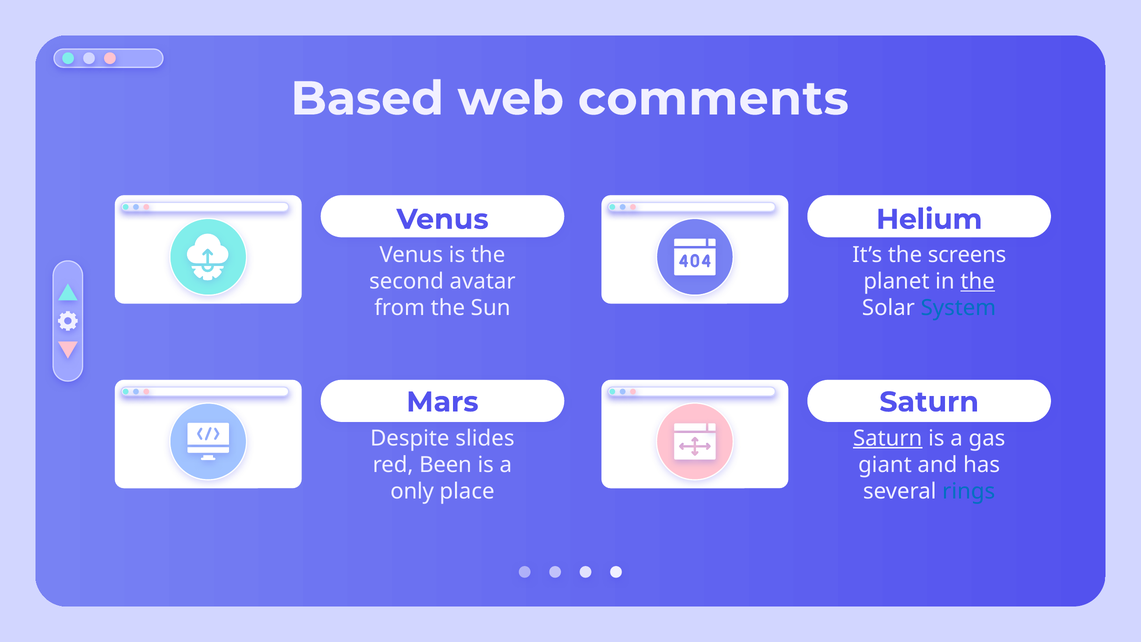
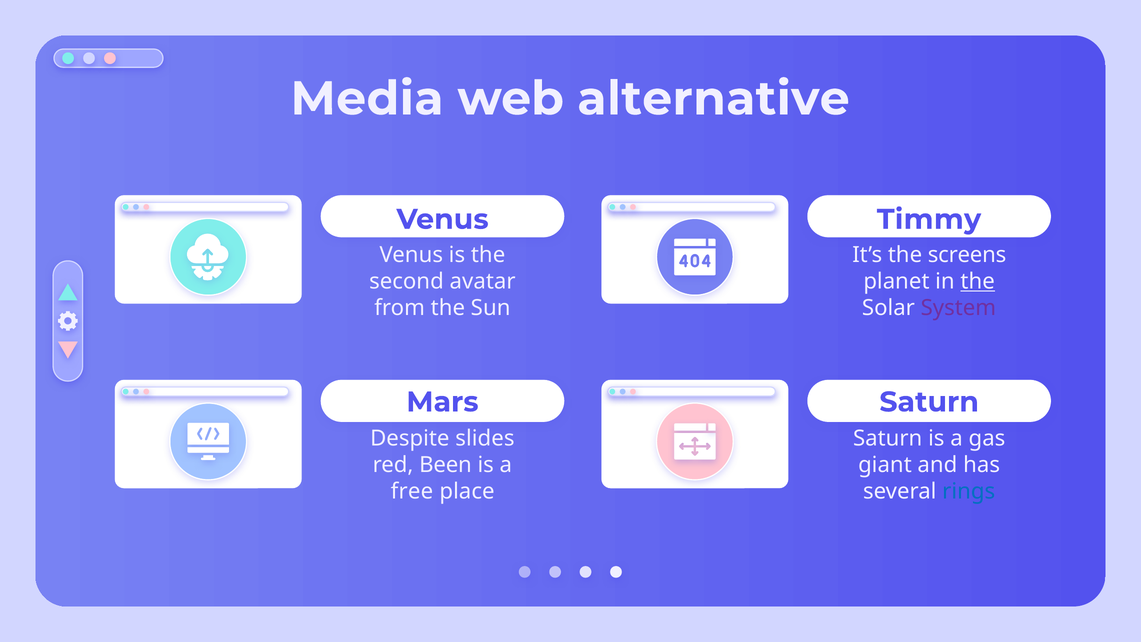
Based: Based -> Media
comments: comments -> alternative
Helium: Helium -> Timmy
System colour: blue -> purple
Saturn at (888, 438) underline: present -> none
only: only -> free
